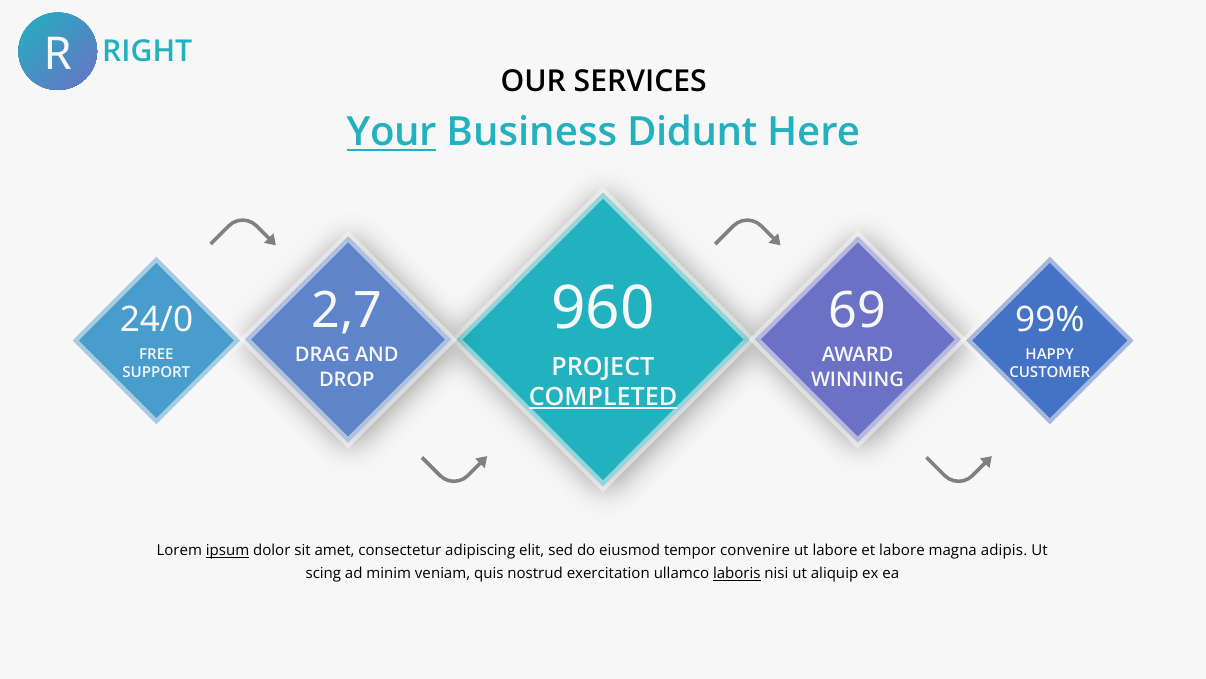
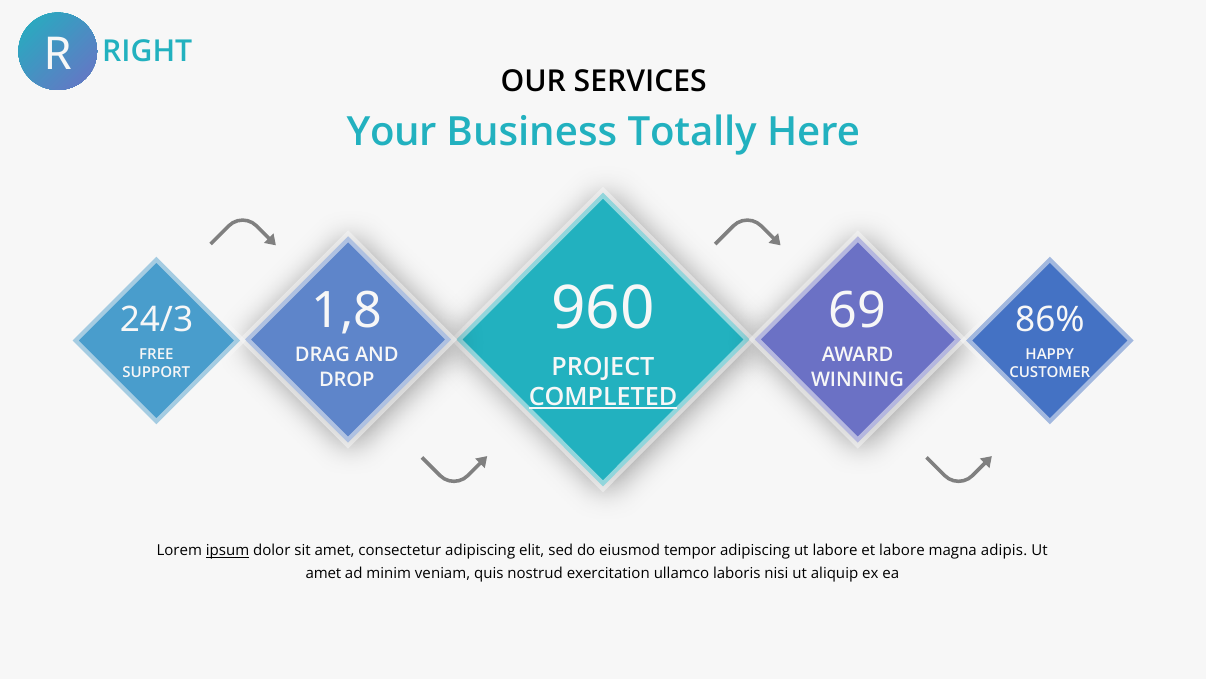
Your underline: present -> none
Didunt: Didunt -> Totally
2,7: 2,7 -> 1,8
24/0: 24/0 -> 24/3
99%: 99% -> 86%
tempor convenire: convenire -> adipiscing
scing at (323, 573): scing -> amet
laboris underline: present -> none
